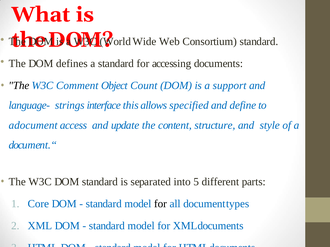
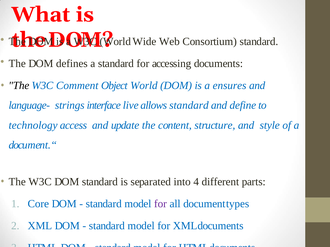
Object Count: Count -> World
support: support -> ensures
this: this -> live
allows specified: specified -> standard
adocument: adocument -> technology
5: 5 -> 4
for at (160, 204) colour: black -> purple
